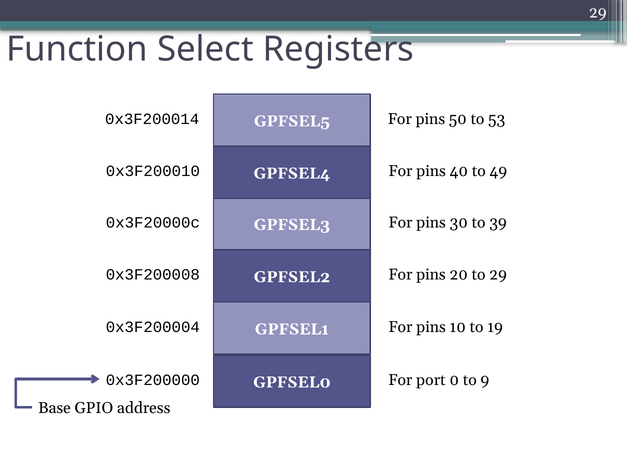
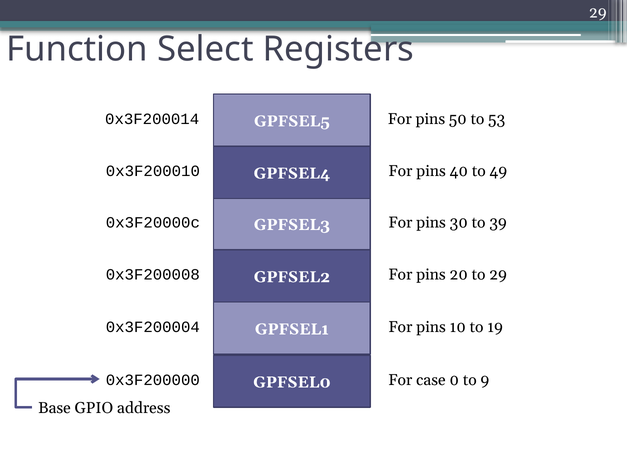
port: port -> case
